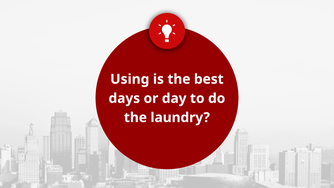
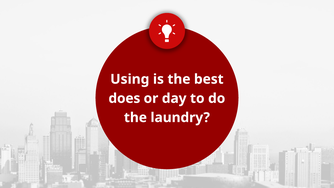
days: days -> does
